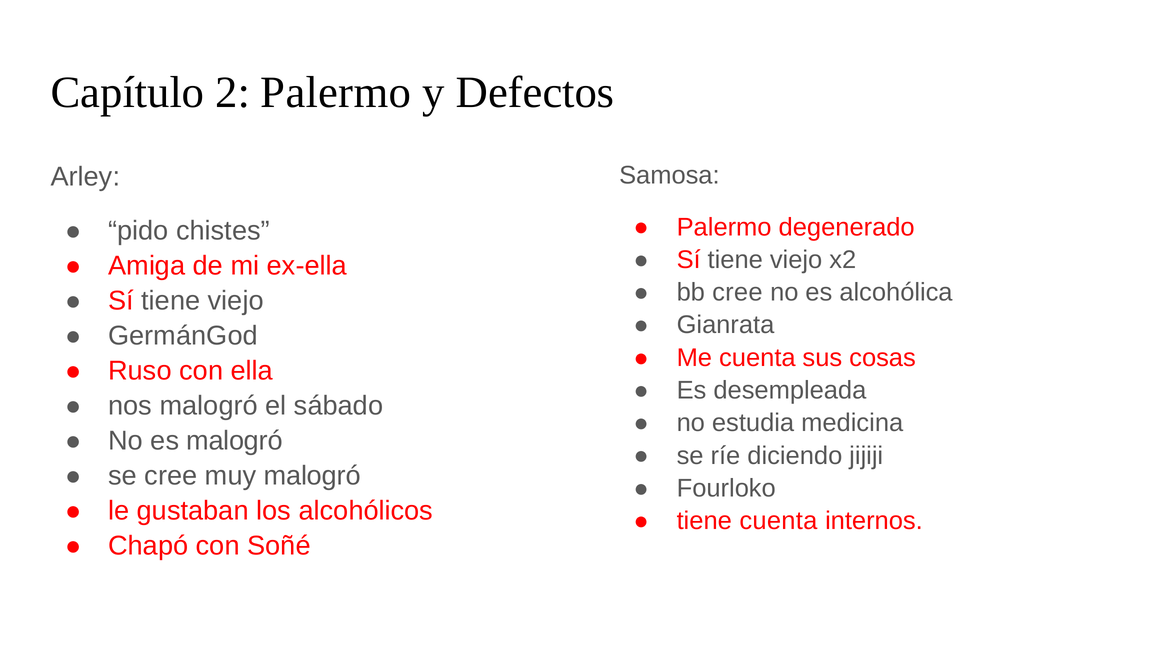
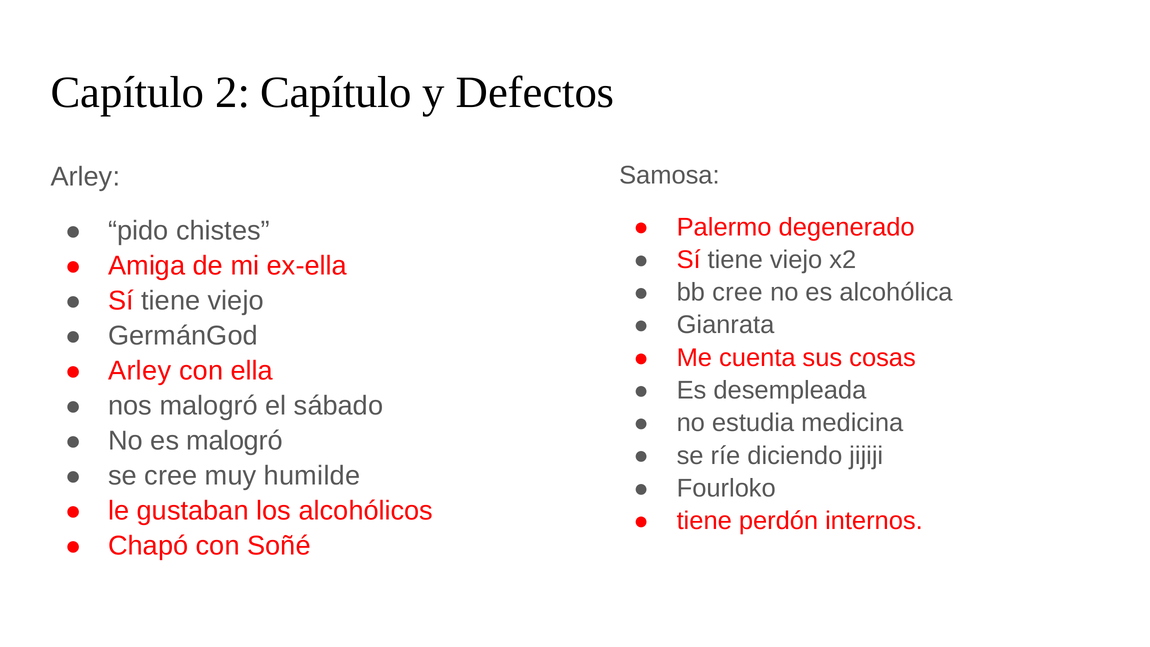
2 Palermo: Palermo -> Capítulo
Ruso at (140, 371): Ruso -> Arley
muy malogró: malogró -> humilde
tiene cuenta: cuenta -> perdón
